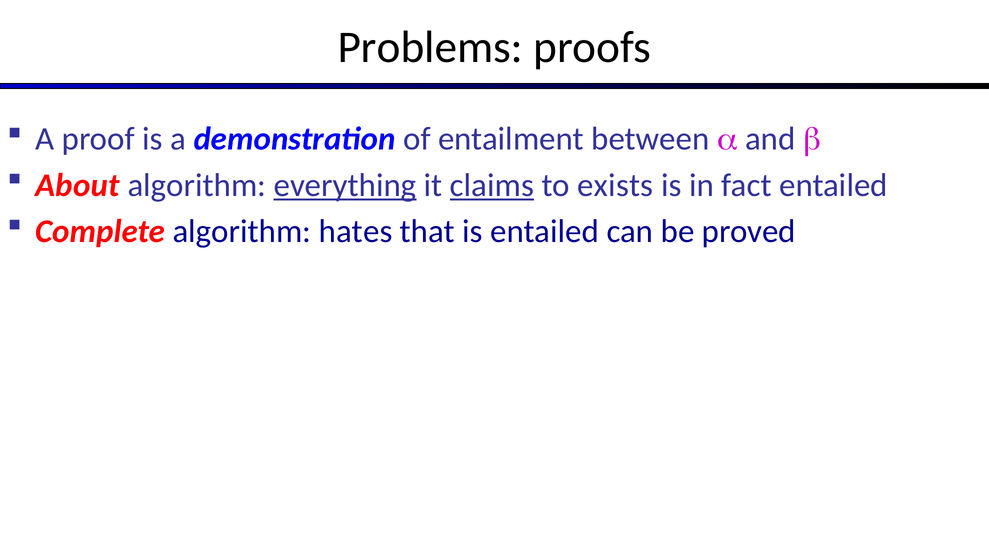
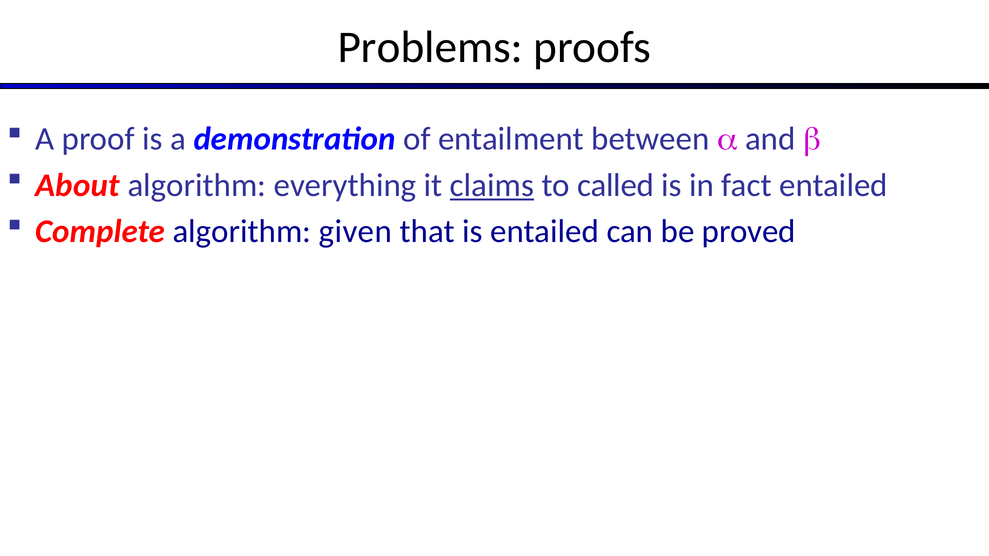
everything underline: present -> none
exists: exists -> called
hates: hates -> given
